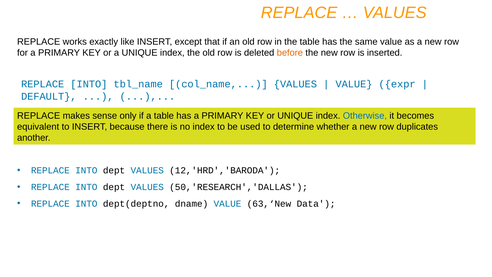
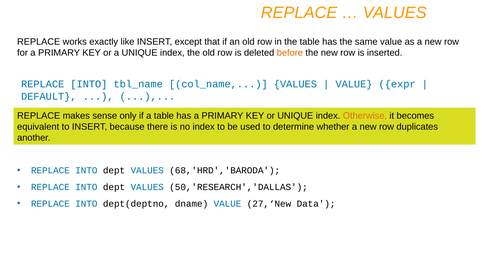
Otherwise colour: blue -> orange
12,'HRD','BARODA: 12,'HRD','BARODA -> 68,'HRD','BARODA
63,‘New: 63,‘New -> 27,‘New
